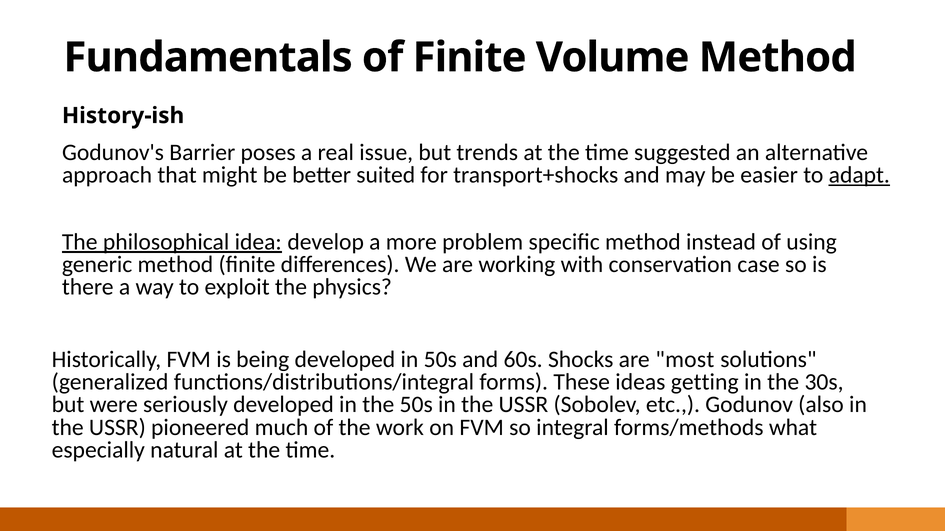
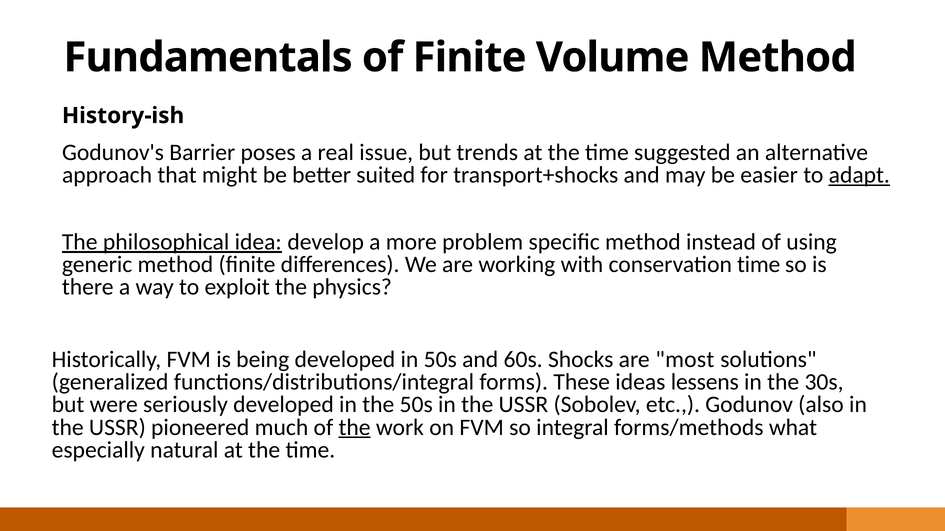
conservation case: case -> time
getting: getting -> lessens
the at (355, 428) underline: none -> present
